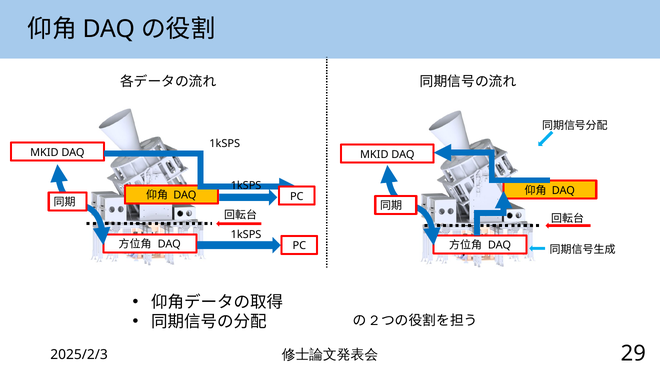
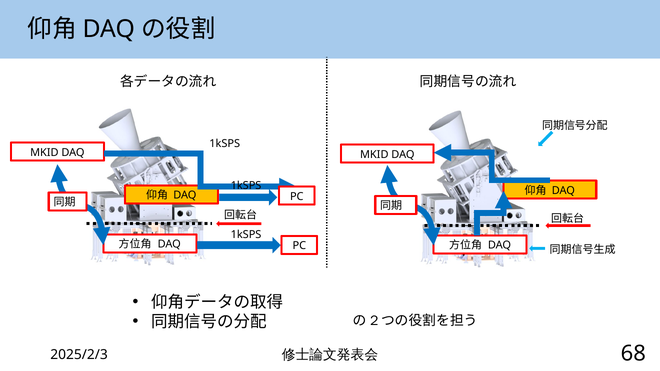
29: 29 -> 68
